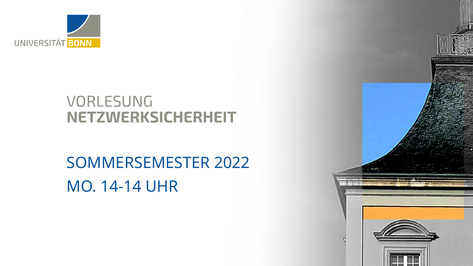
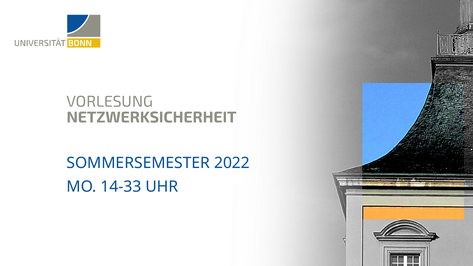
14-14: 14-14 -> 14-33
